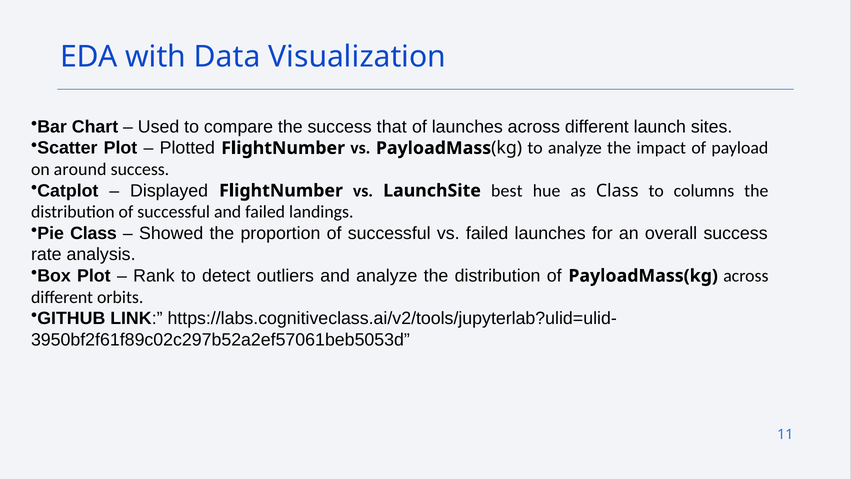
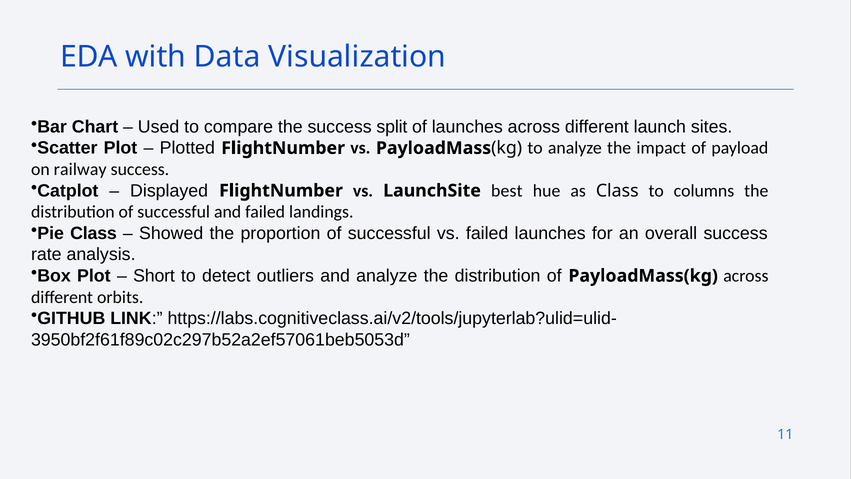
that: that -> split
around: around -> railway
Rank: Rank -> Short
